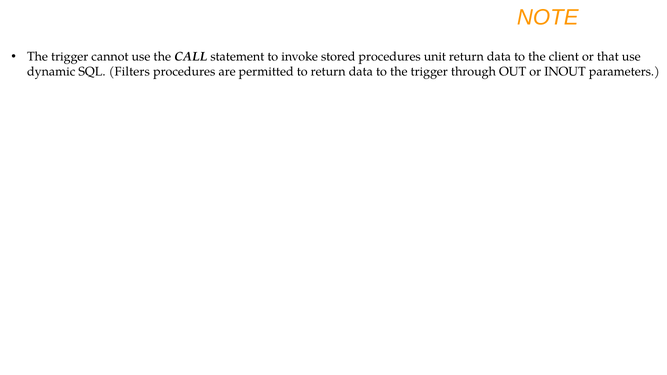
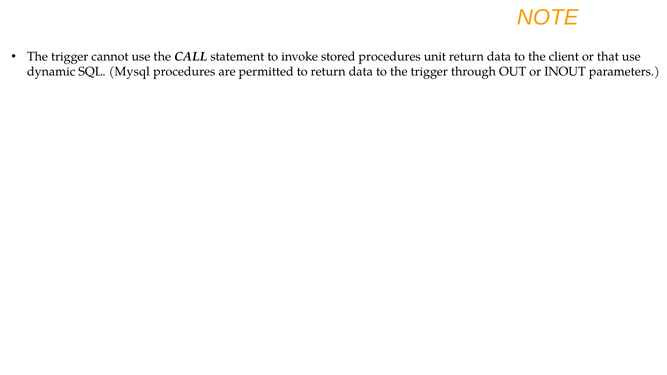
Filters: Filters -> Mysql
